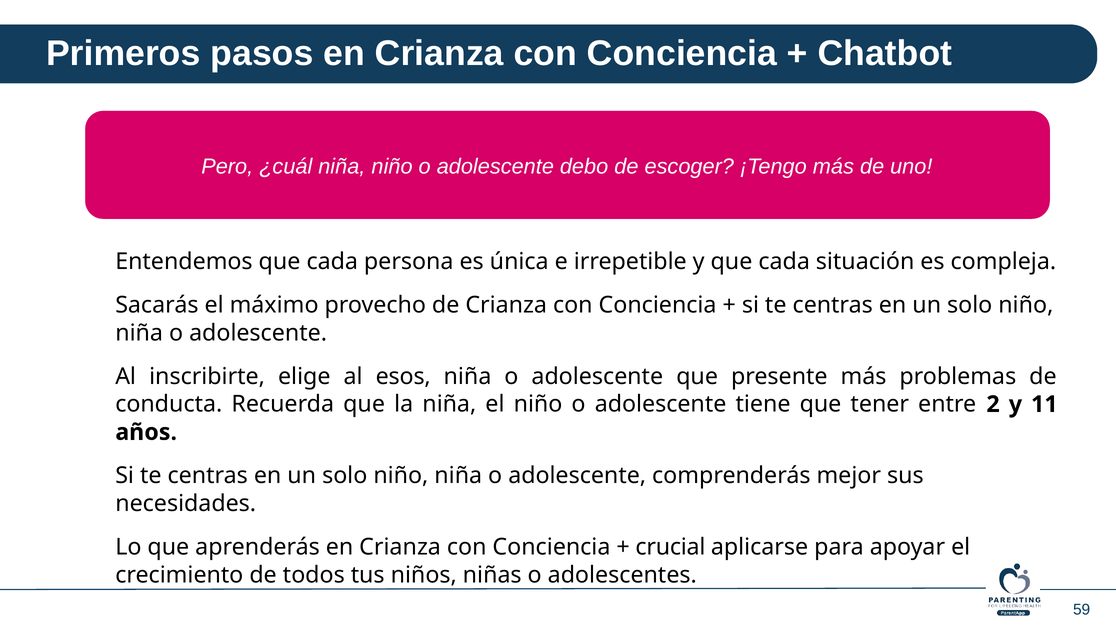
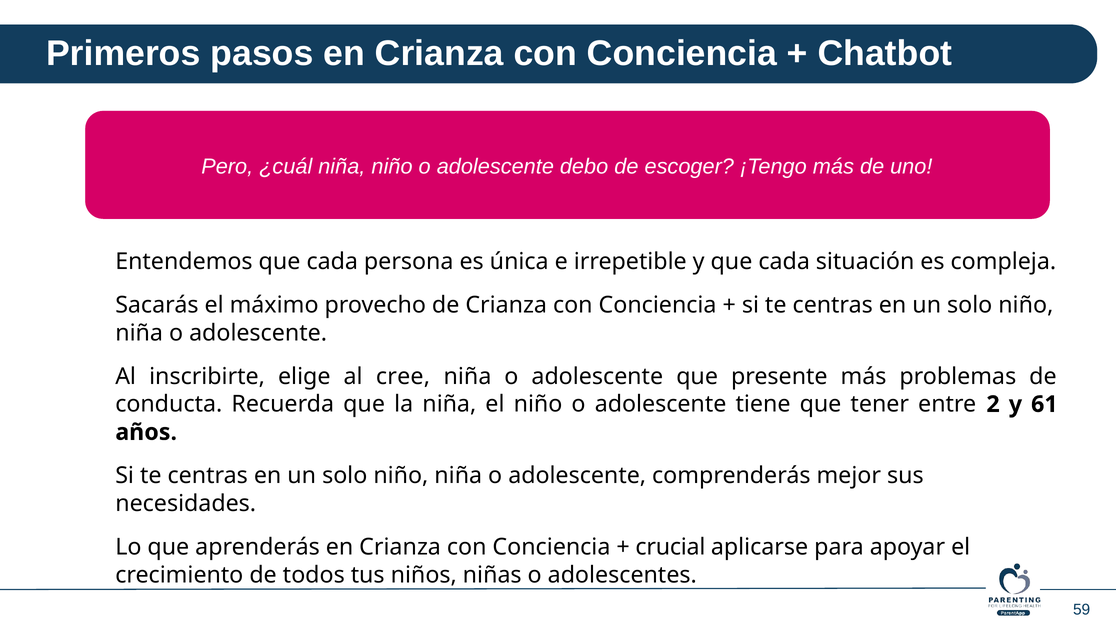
esos: esos -> cree
11: 11 -> 61
